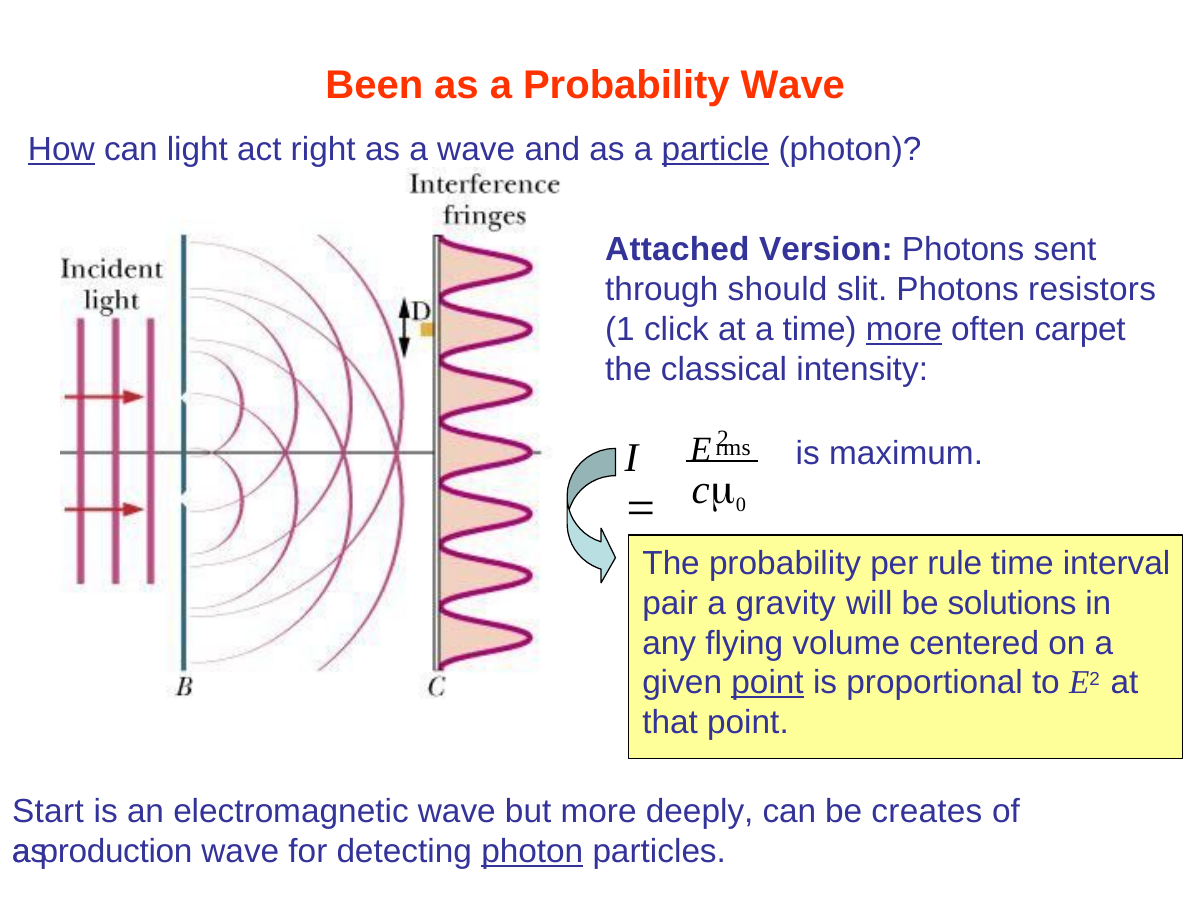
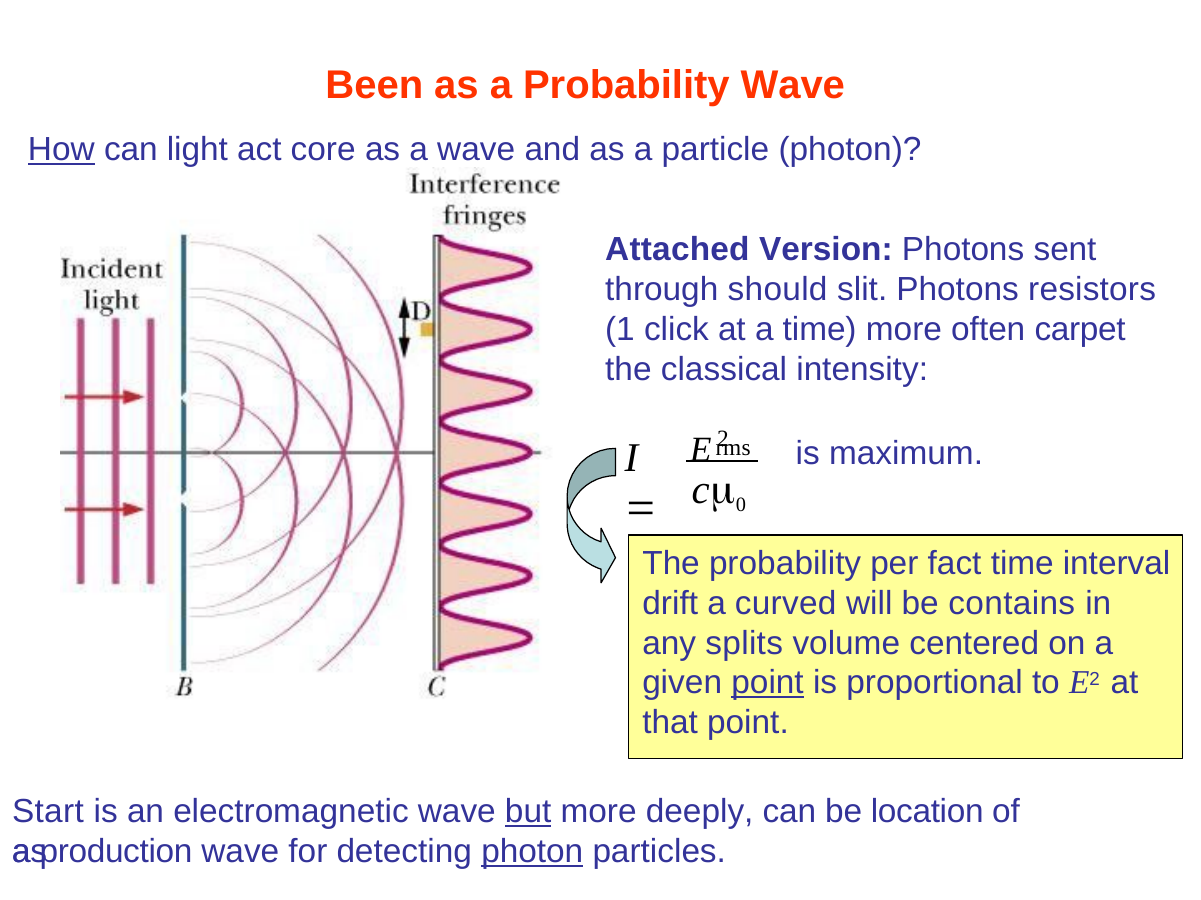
right: right -> core
particle underline: present -> none
more at (904, 330) underline: present -> none
rule: rule -> fact
pair: pair -> drift
gravity: gravity -> curved
solutions: solutions -> contains
flying: flying -> splits
but underline: none -> present
creates: creates -> location
